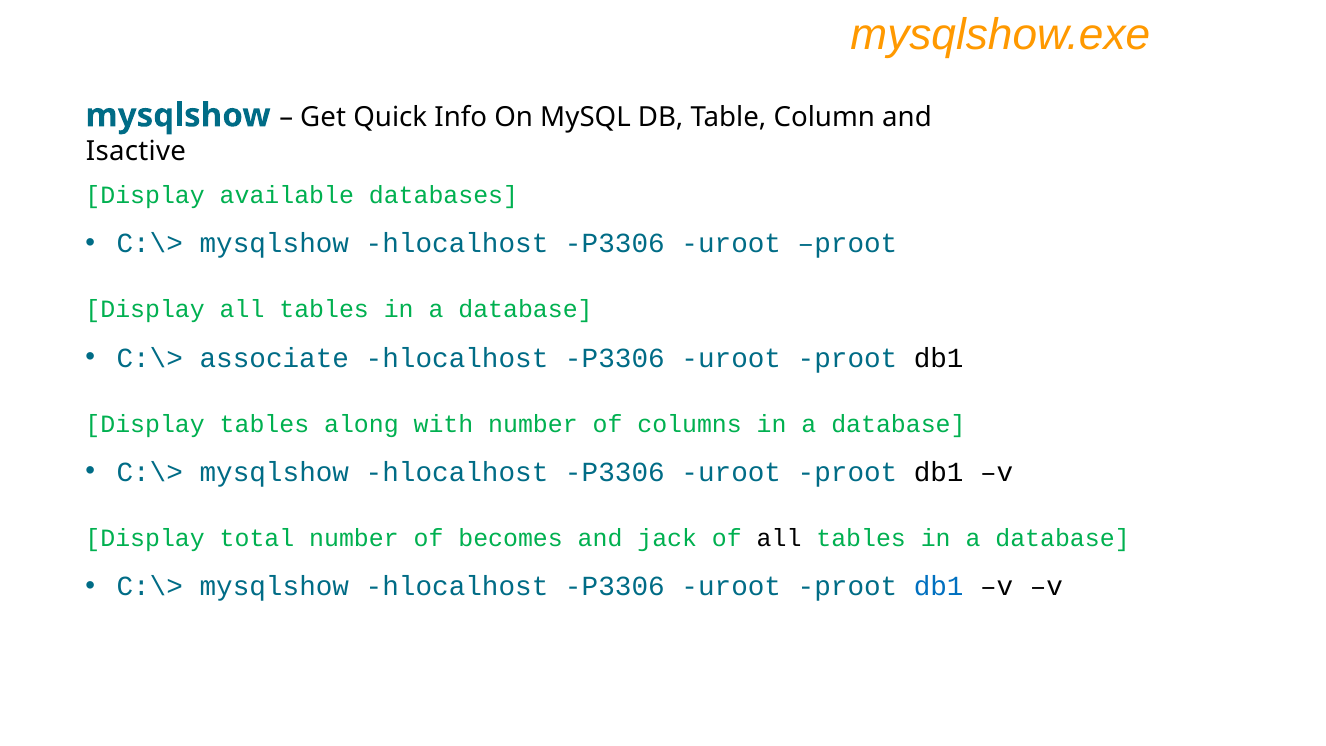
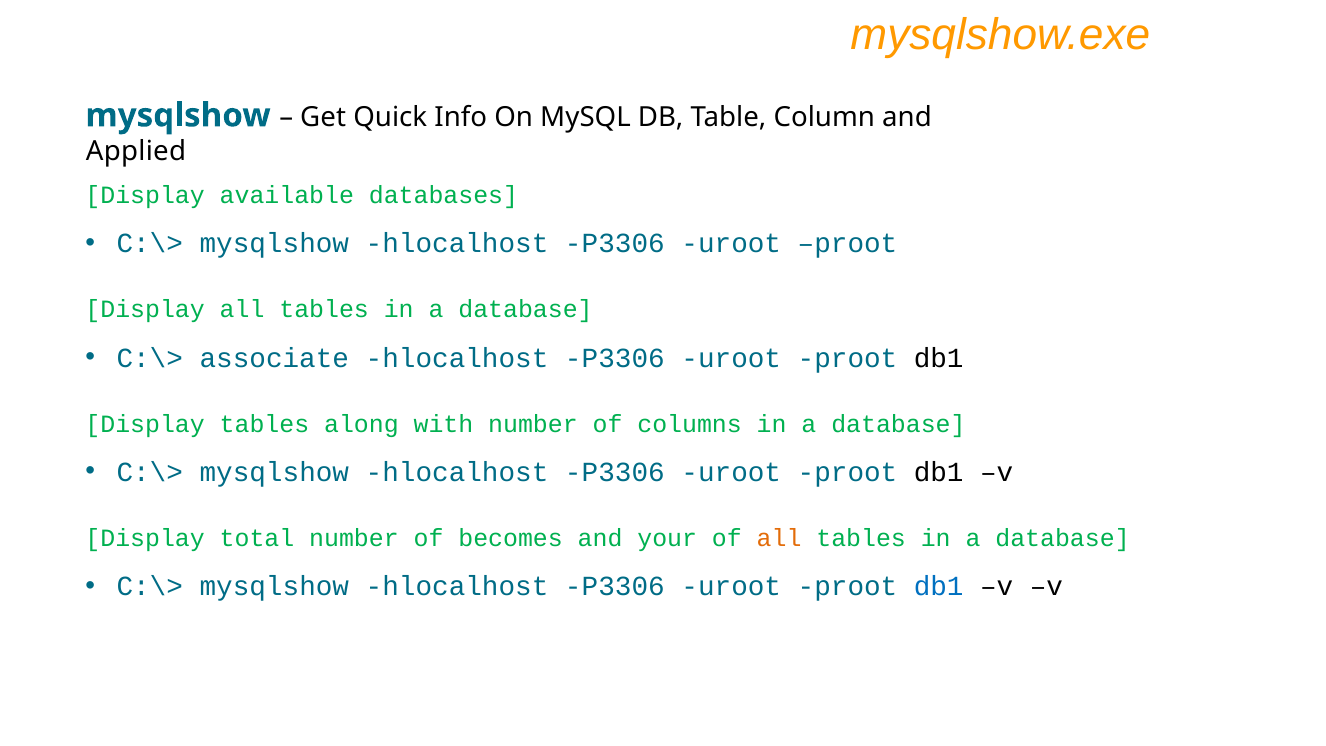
Isactive: Isactive -> Applied
jack: jack -> your
all at (779, 538) colour: black -> orange
